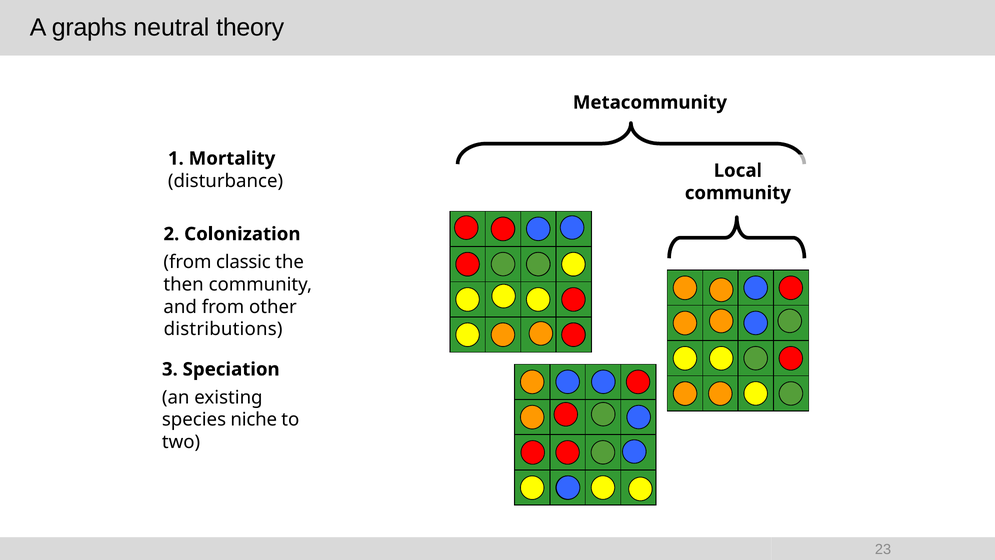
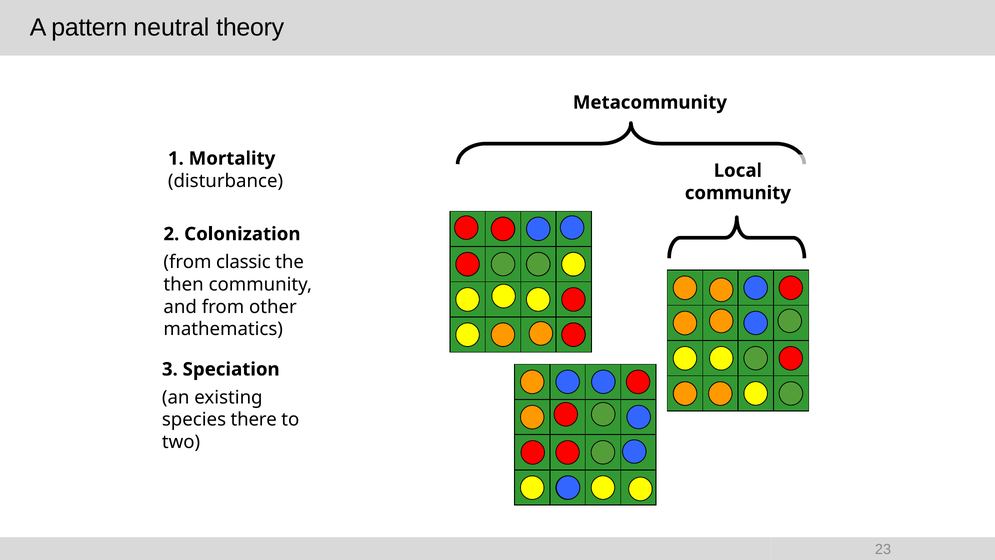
graphs: graphs -> pattern
distributions: distributions -> mathematics
niche: niche -> there
